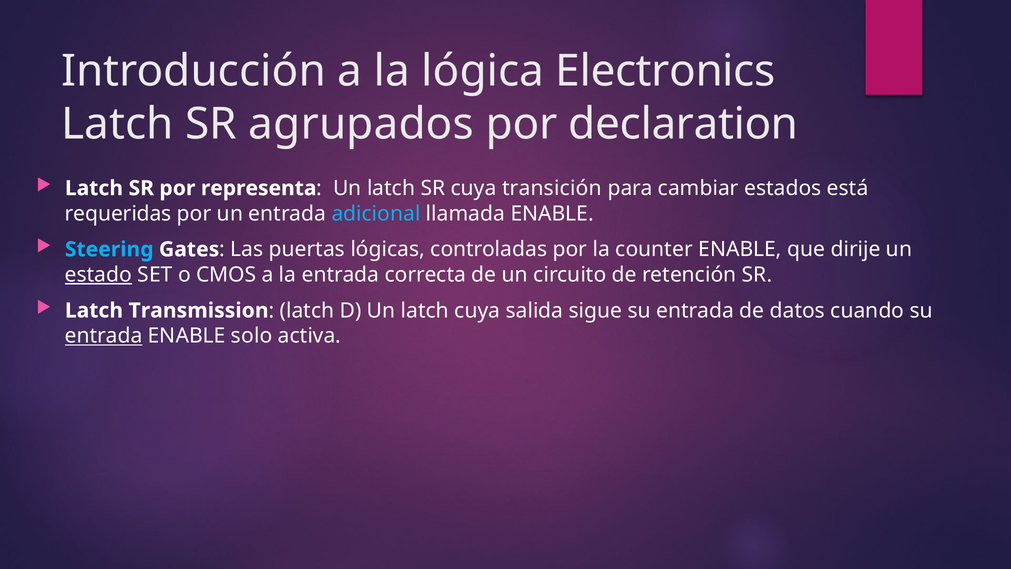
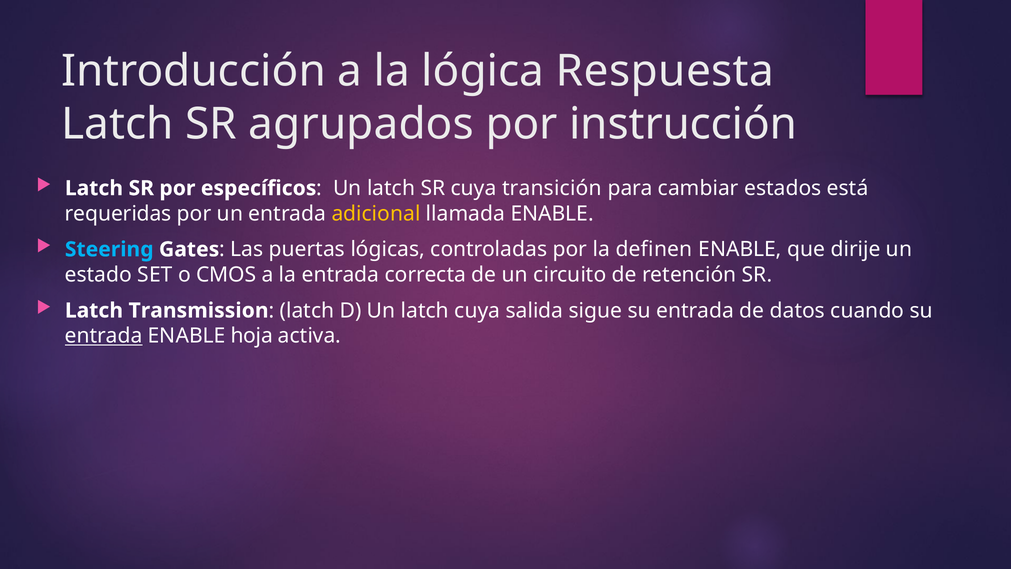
Electronics: Electronics -> Respuesta
declaration: declaration -> instrucción
representa: representa -> específicos
adicional colour: light blue -> yellow
counter: counter -> definen
estado underline: present -> none
solo: solo -> hoja
